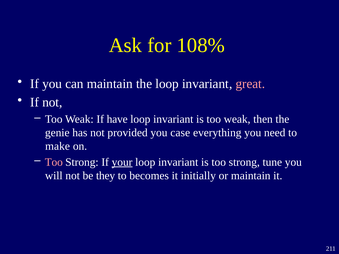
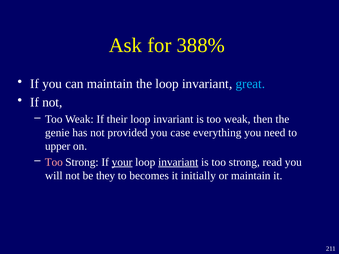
108%: 108% -> 388%
great colour: pink -> light blue
have: have -> their
make: make -> upper
invariant at (178, 162) underline: none -> present
tune: tune -> read
